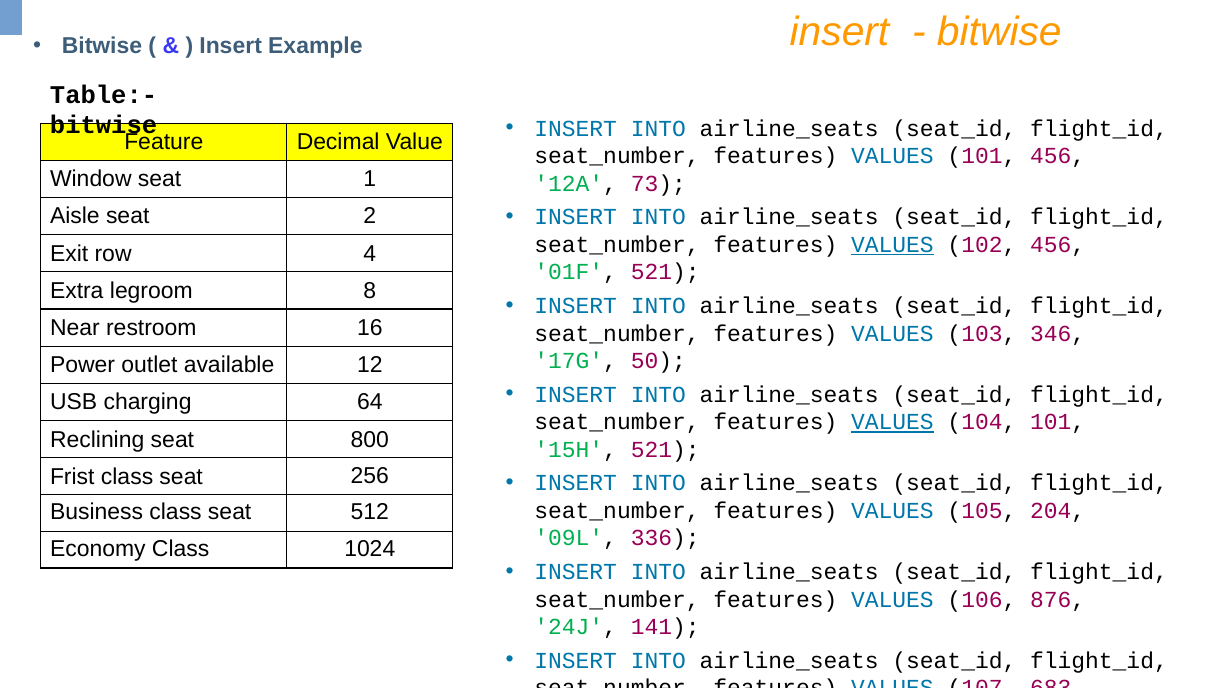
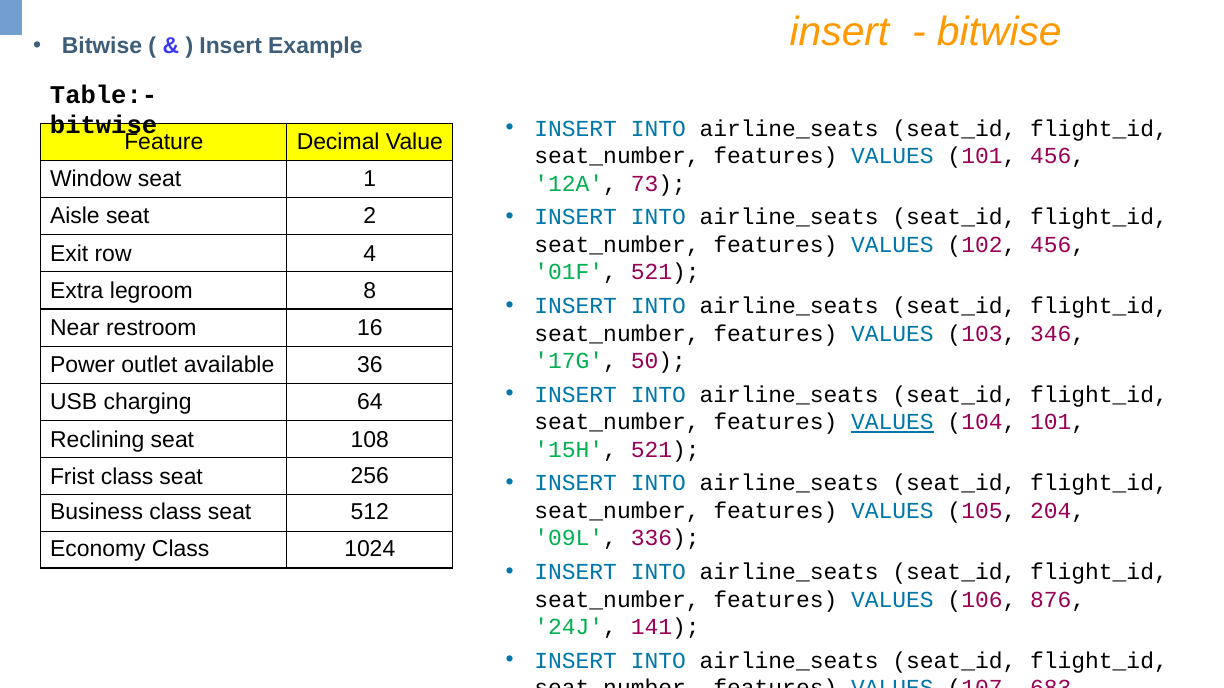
VALUES at (892, 245) underline: present -> none
12: 12 -> 36
seat 800: 800 -> 108
